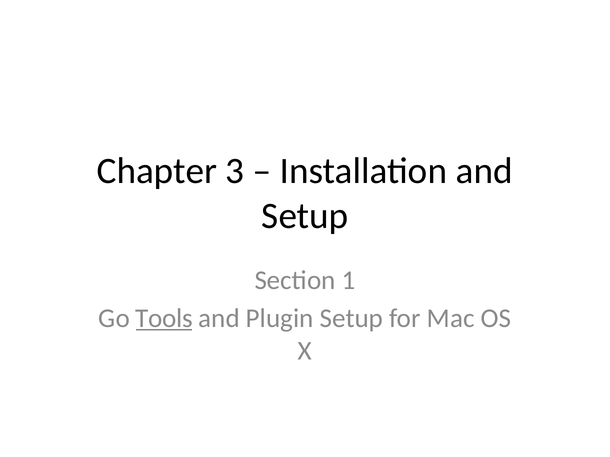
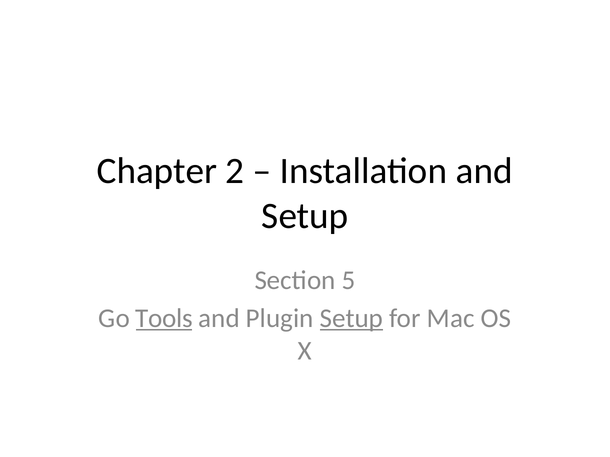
3: 3 -> 2
1: 1 -> 5
Setup at (351, 318) underline: none -> present
